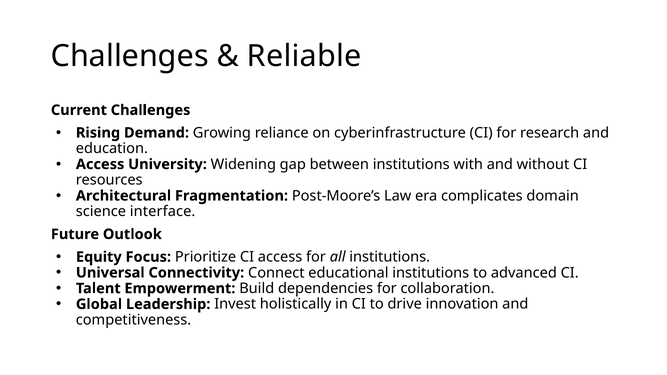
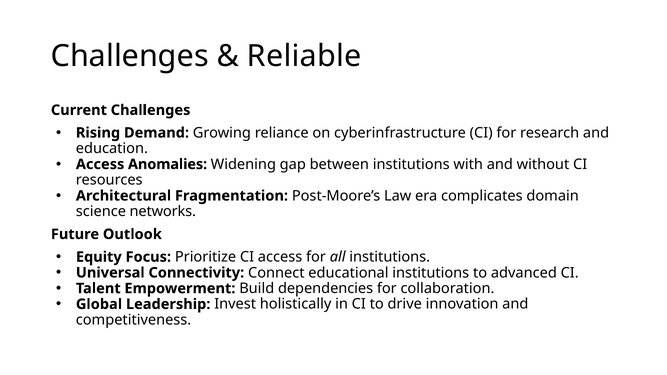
University: University -> Anomalies
interface: interface -> networks
